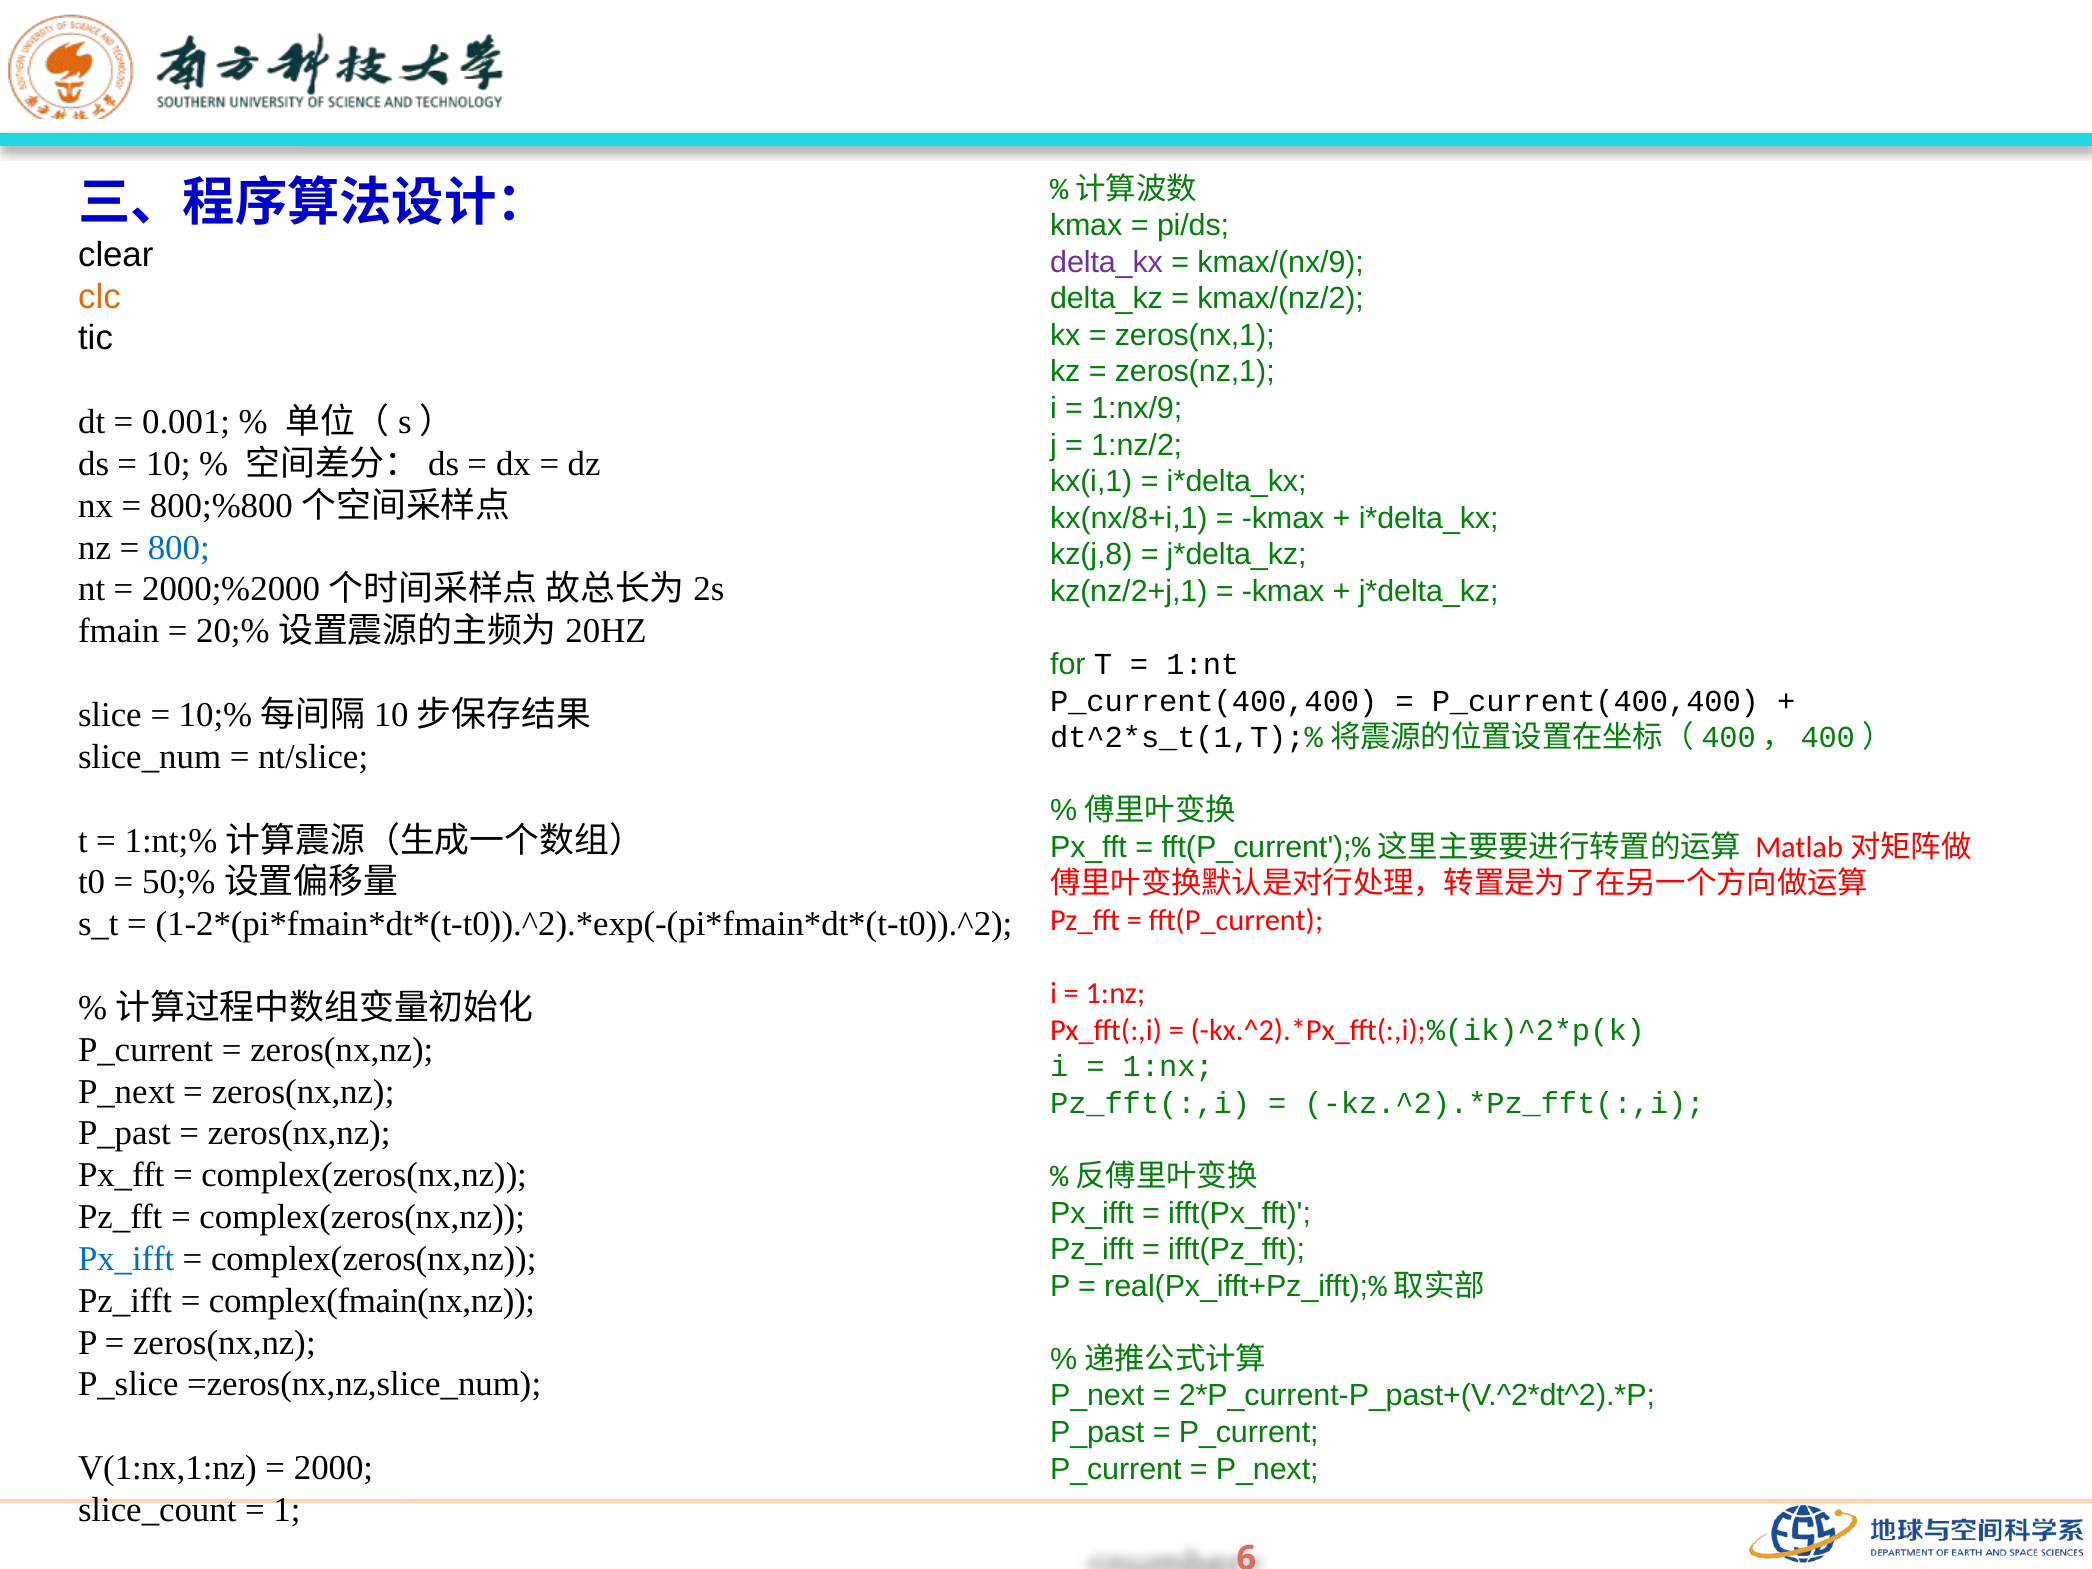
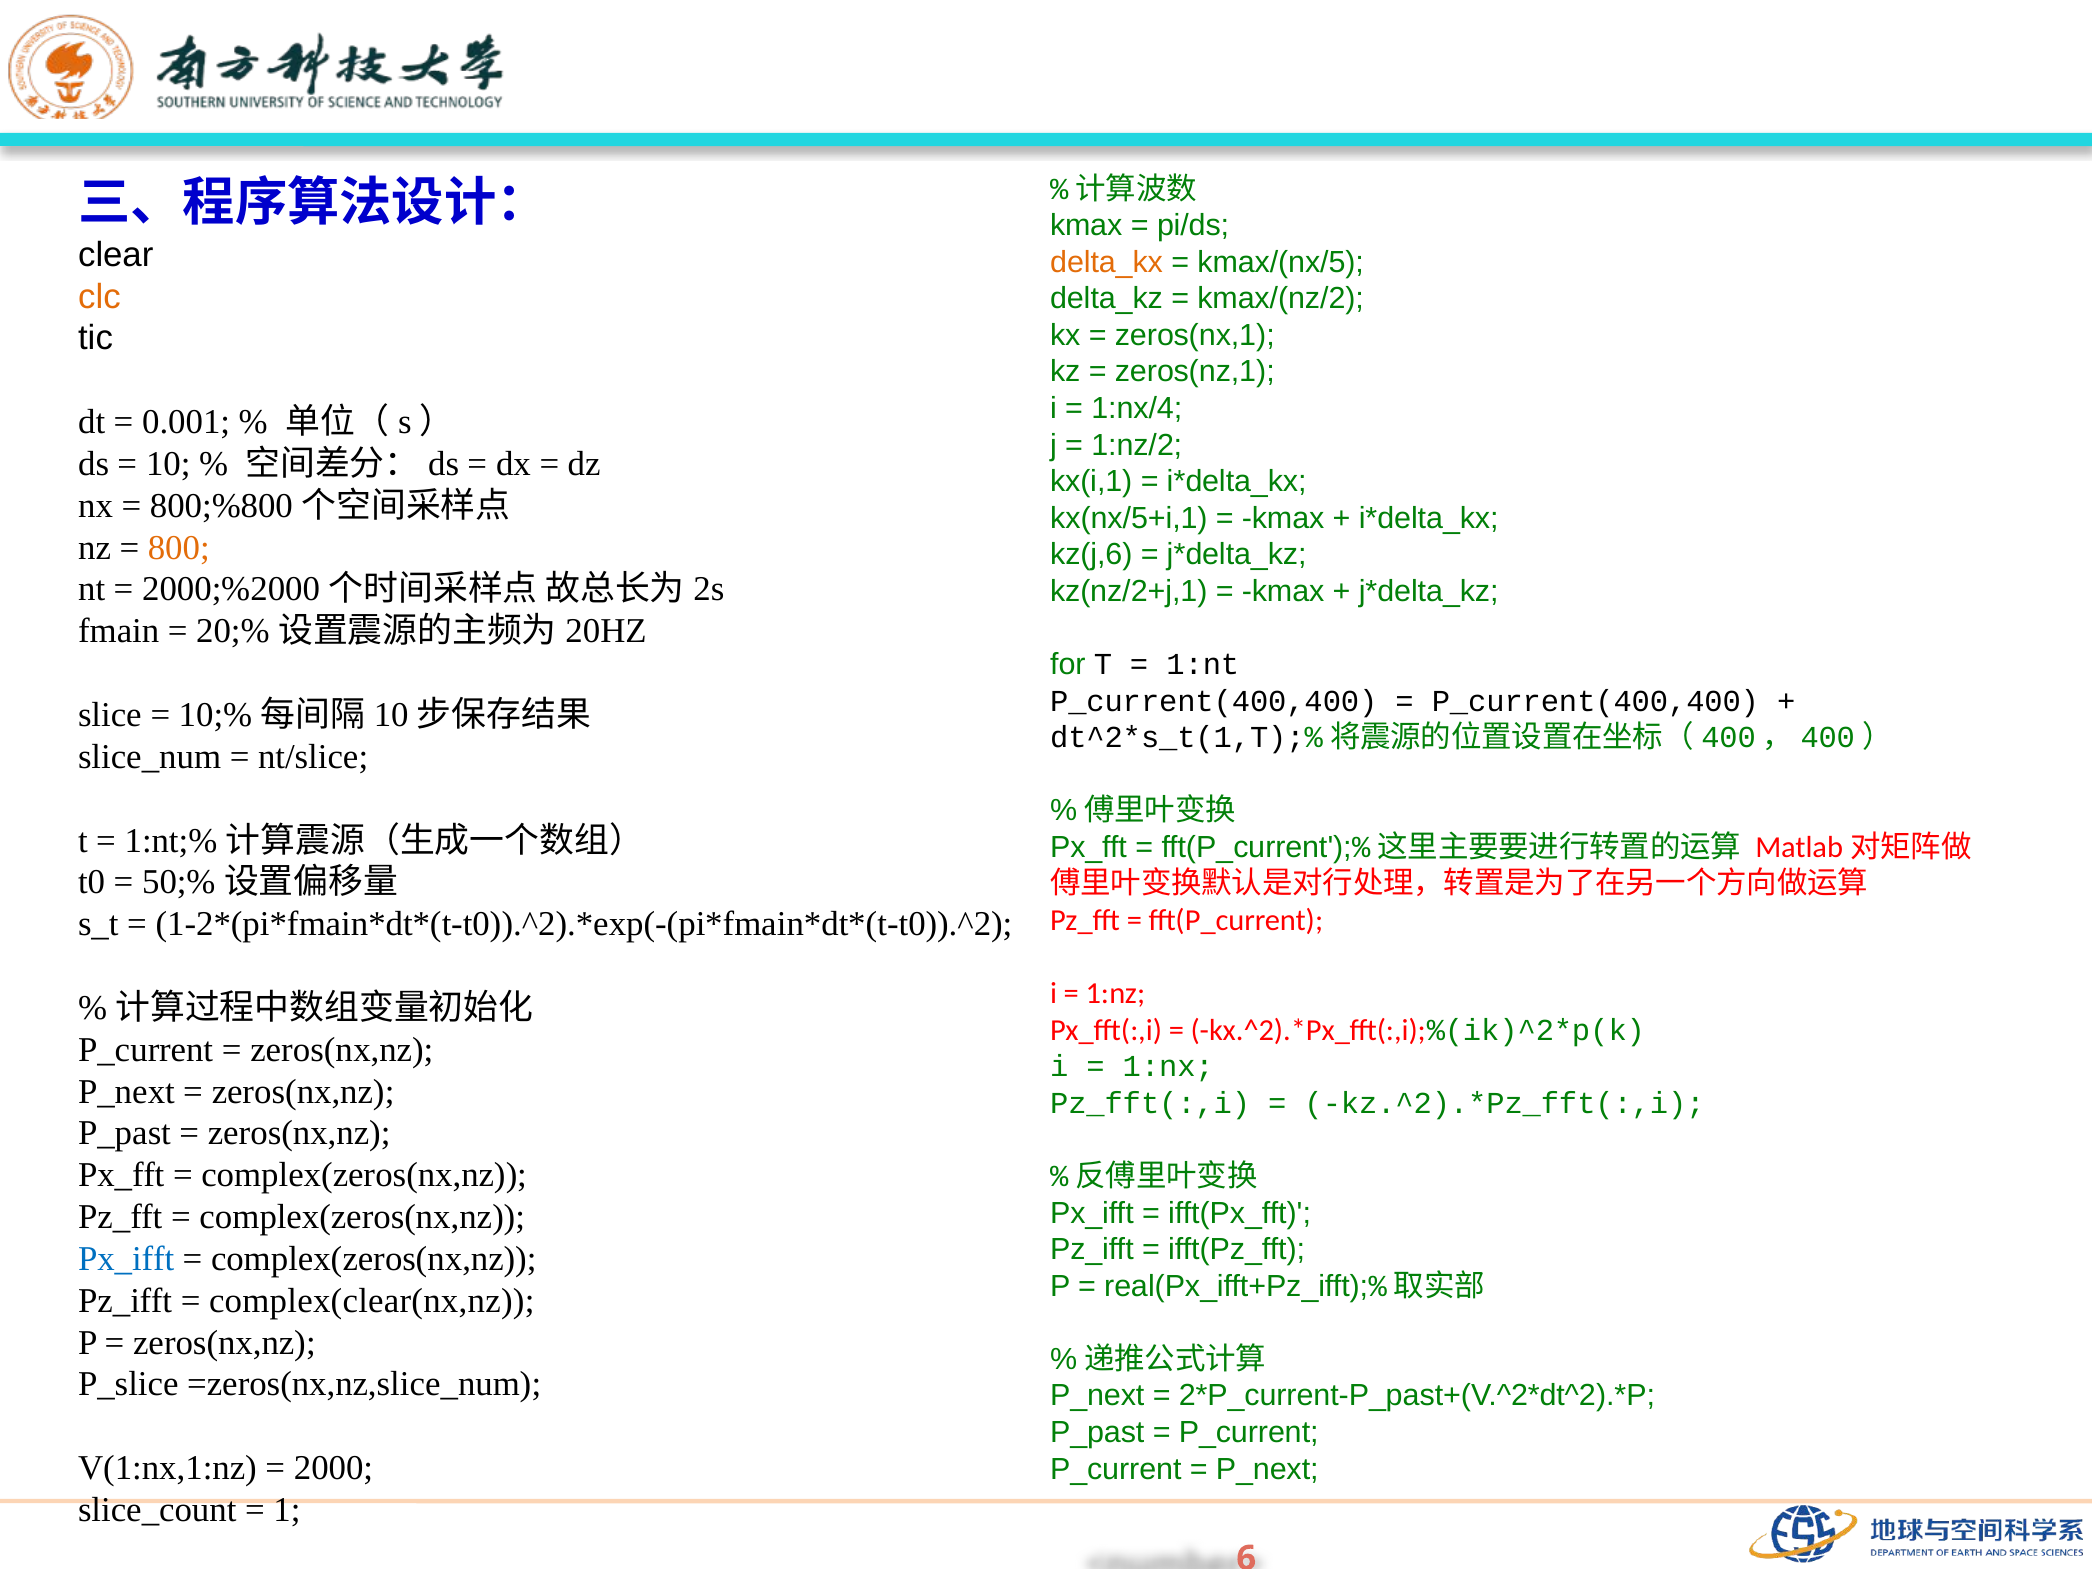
delta_kx colour: purple -> orange
kmax/(nx/9: kmax/(nx/9 -> kmax/(nx/5
1:nx/9: 1:nx/9 -> 1:nx/4
kx(nx/8+i,1: kx(nx/8+i,1 -> kx(nx/5+i,1
800 colour: blue -> orange
kz(j,8: kz(j,8 -> kz(j,6
complex(fmain(nx,nz: complex(fmain(nx,nz -> complex(clear(nx,nz
